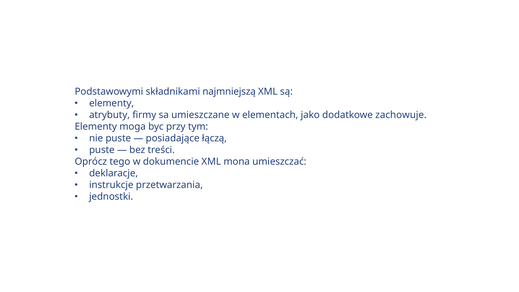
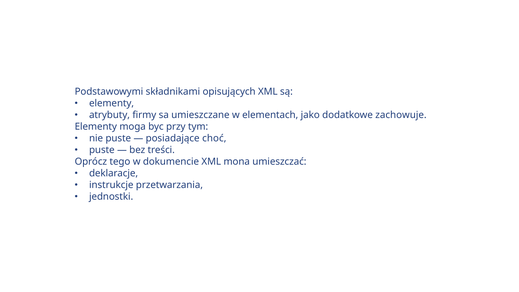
najmniejszą: najmniejszą -> opisujących
łączą: łączą -> choć
